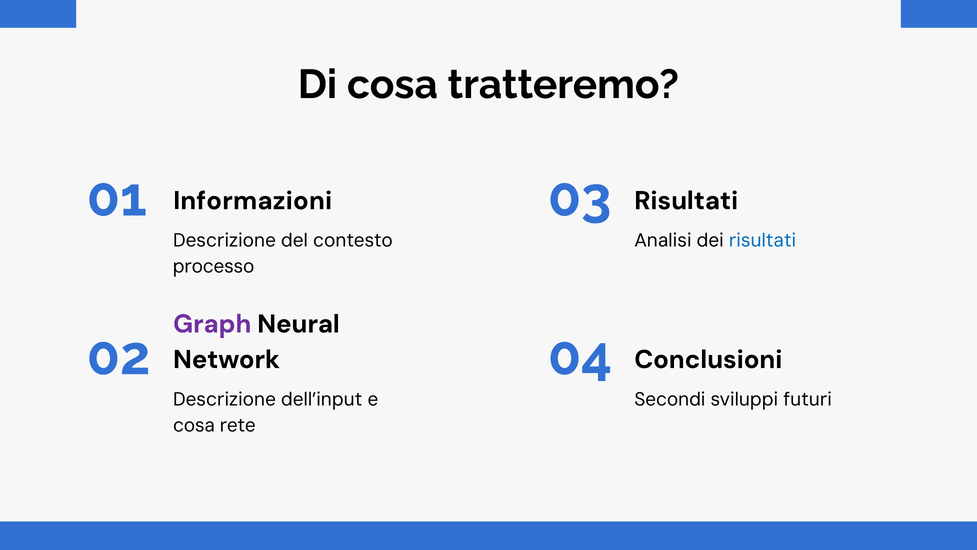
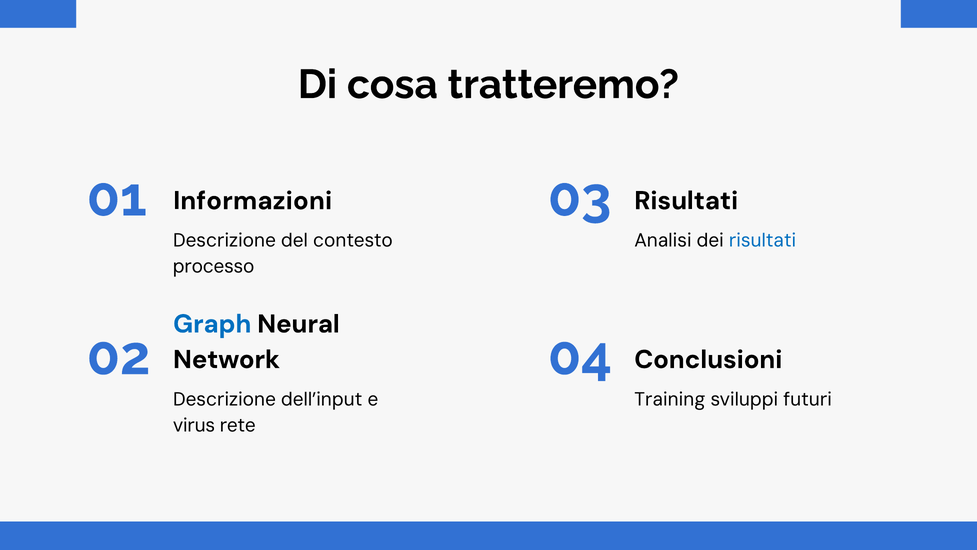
Graph colour: purple -> blue
Secondi: Secondi -> Training
cosa at (194, 425): cosa -> virus
